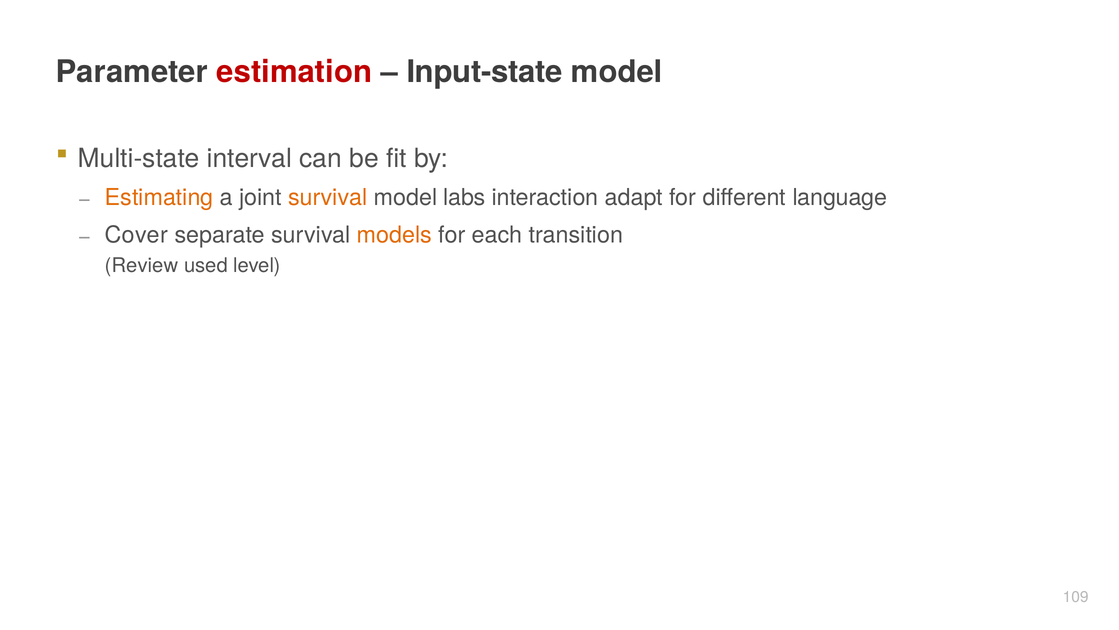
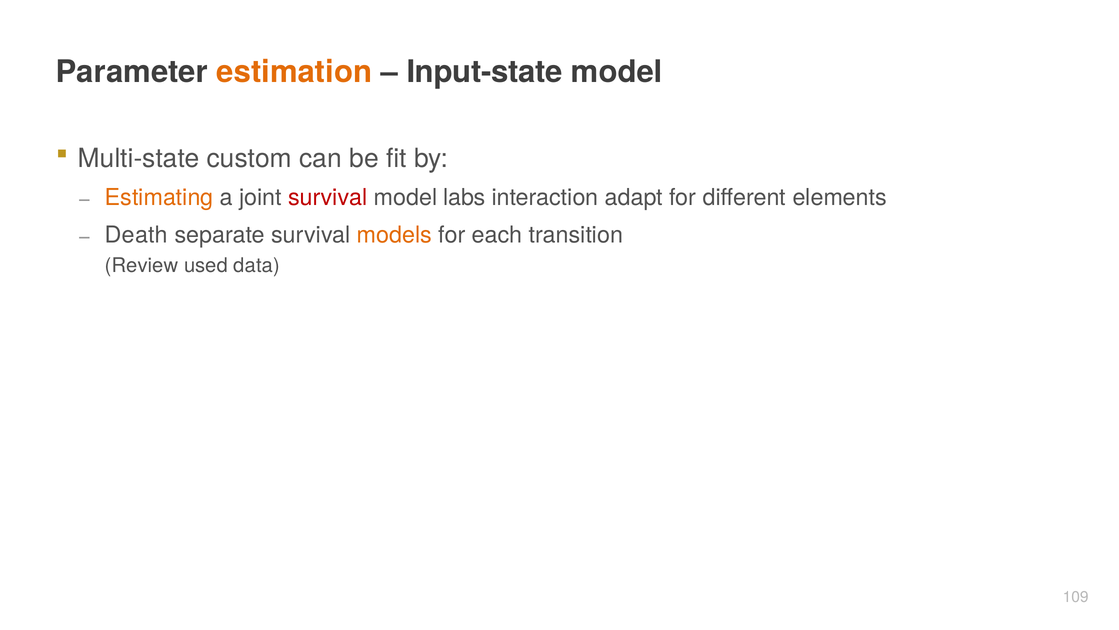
estimation colour: red -> orange
interval: interval -> custom
survival at (328, 198) colour: orange -> red
language: language -> elements
Cover: Cover -> Death
level: level -> data
